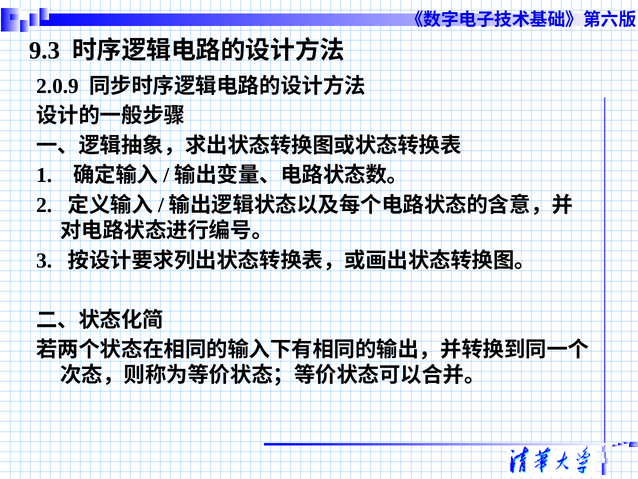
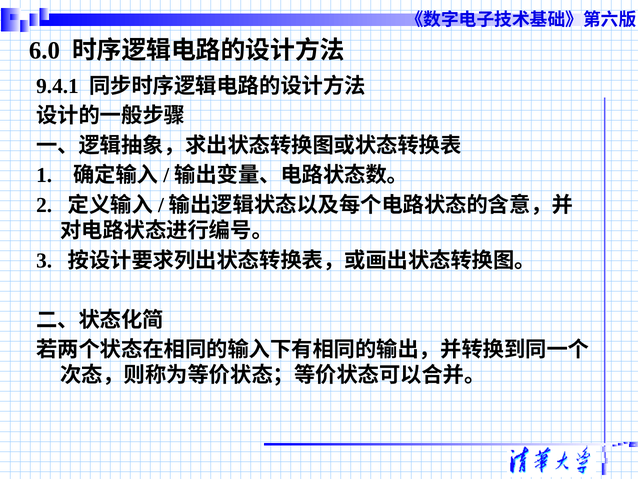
9.3: 9.3 -> 6.0
2.0.9: 2.0.9 -> 9.4.1
